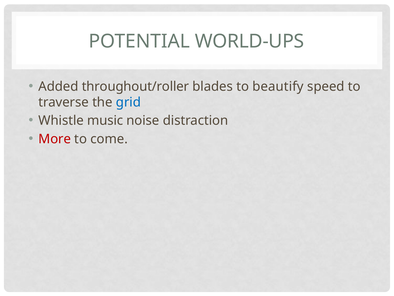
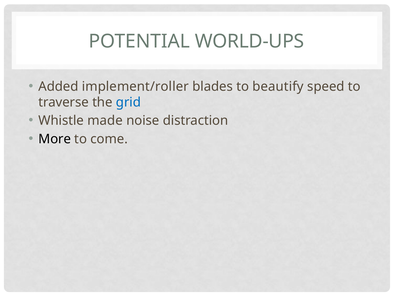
throughout/roller: throughout/roller -> implement/roller
music: music -> made
More colour: red -> black
